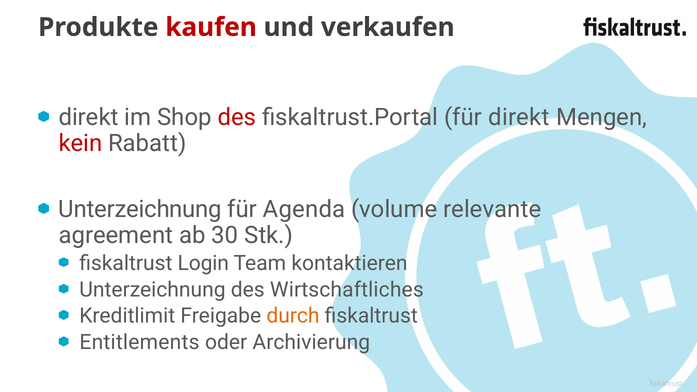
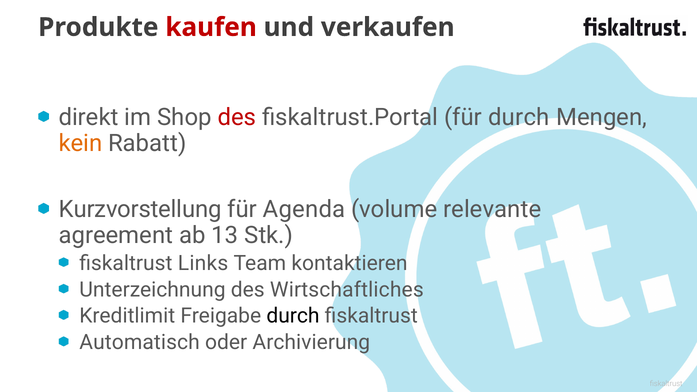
für direkt: direkt -> durch
kein colour: red -> orange
Unterzeichnung at (140, 210): Unterzeichnung -> Kurzvorstellung
30: 30 -> 13
Login: Login -> Links
durch at (293, 316) colour: orange -> black
Entitlements: Entitlements -> Automatisch
